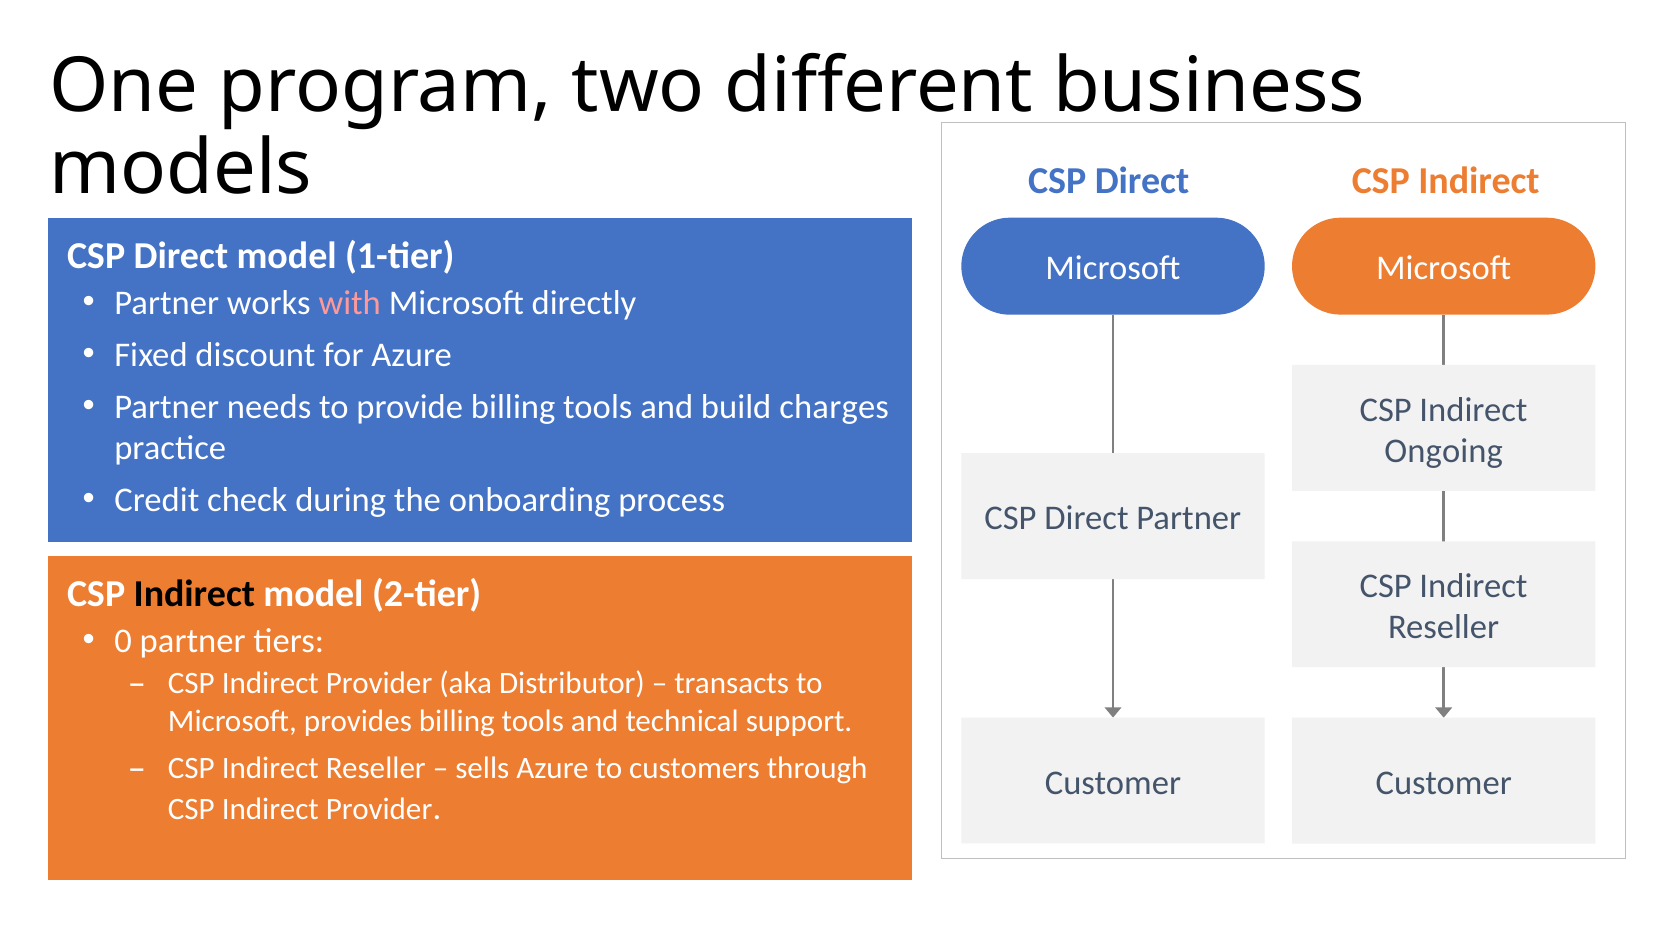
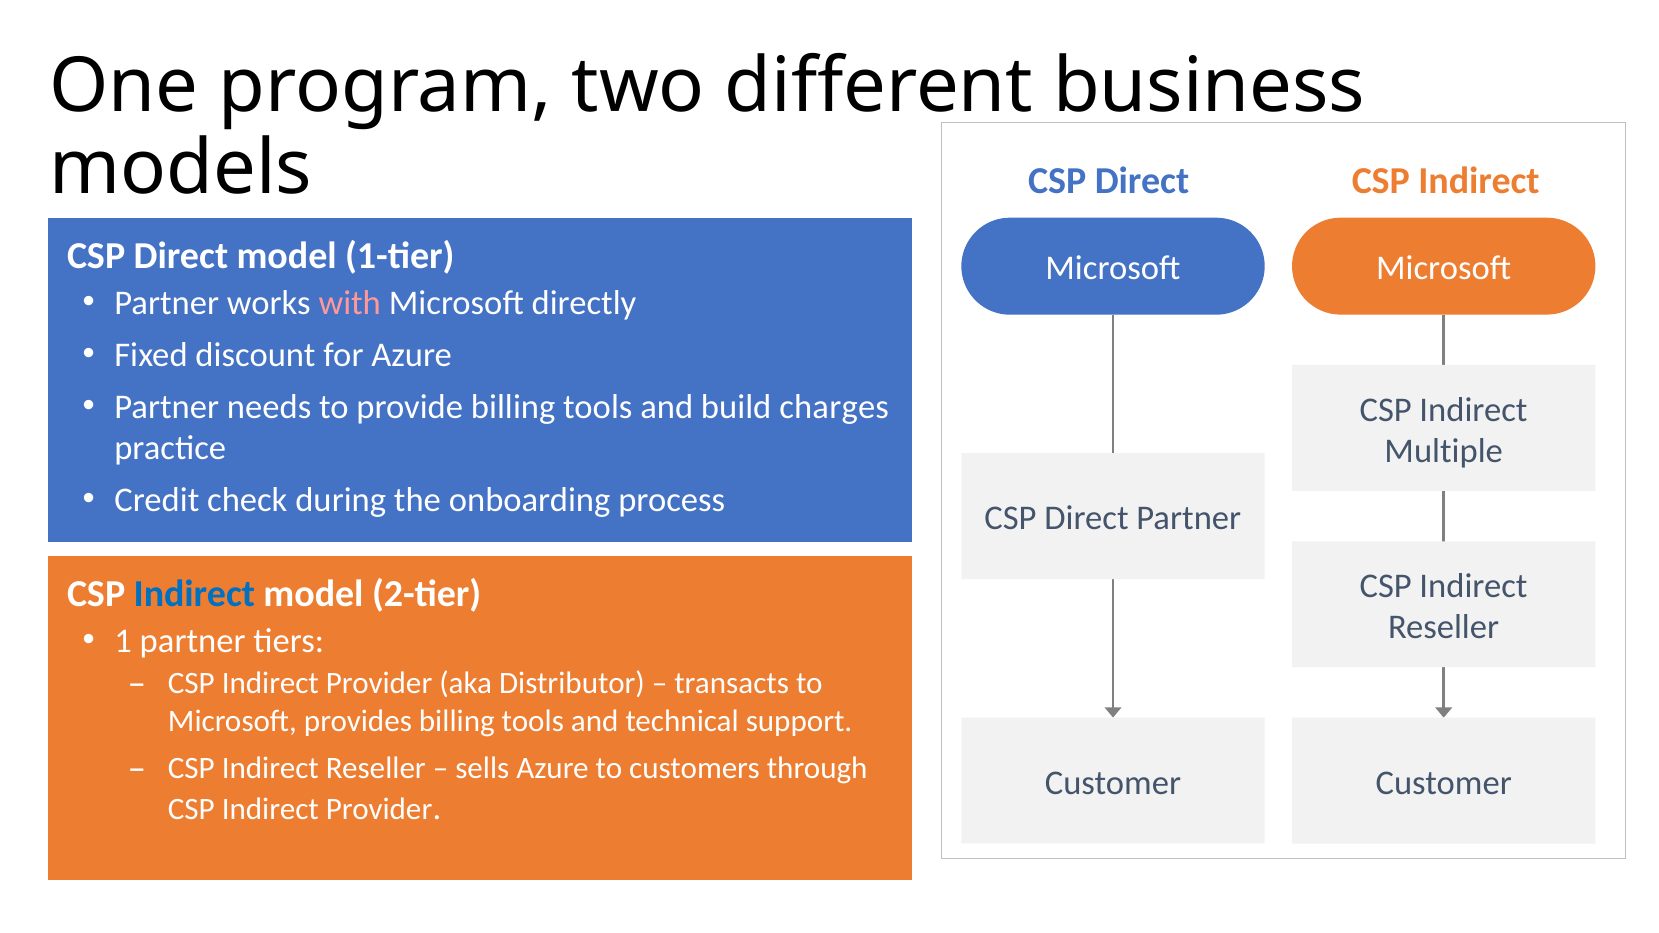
Ongoing: Ongoing -> Multiple
Indirect at (194, 594) colour: black -> blue
0: 0 -> 1
